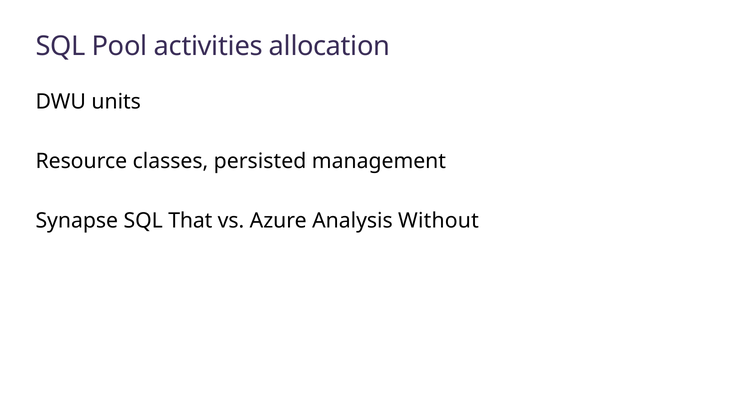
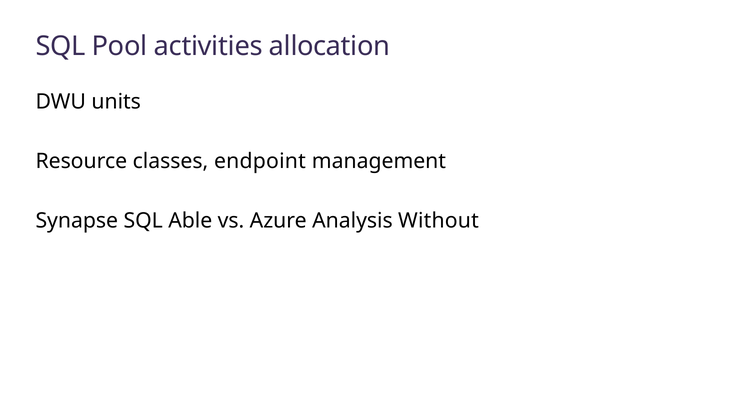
persisted: persisted -> endpoint
That: That -> Able
